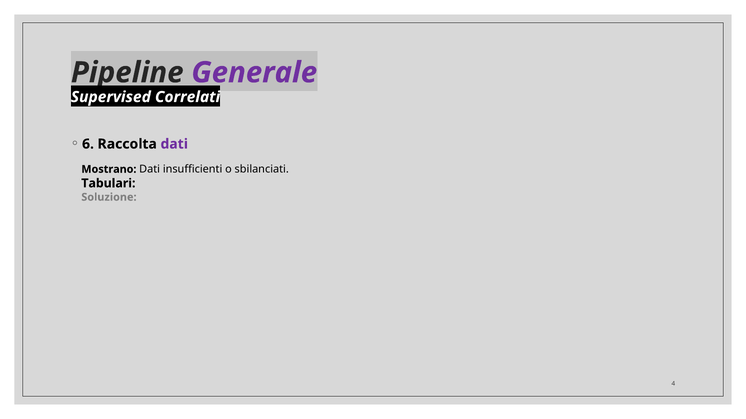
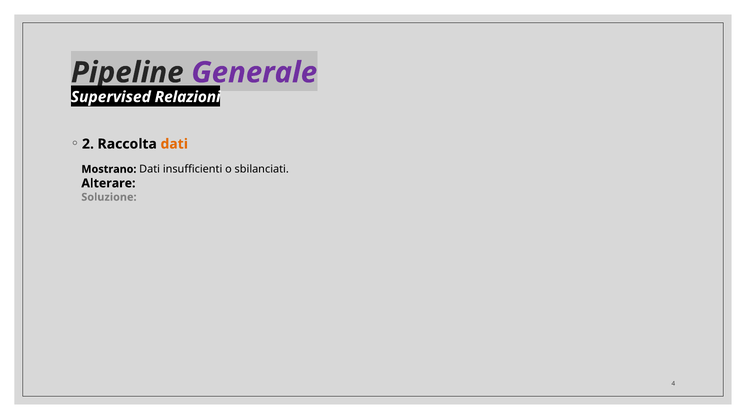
Correlati: Correlati -> Relazioni
6: 6 -> 2
dati at (174, 144) colour: purple -> orange
Tabulari: Tabulari -> Alterare
